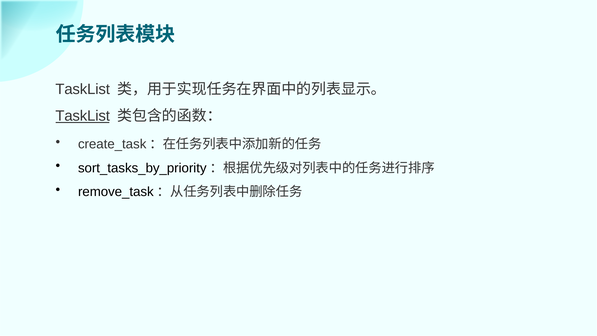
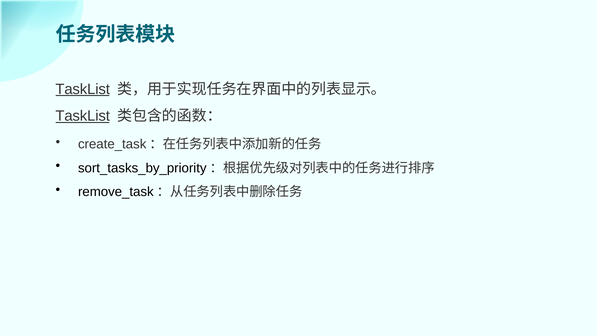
TaskList at (83, 89) underline: none -> present
